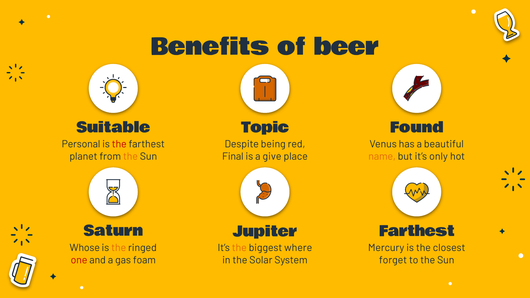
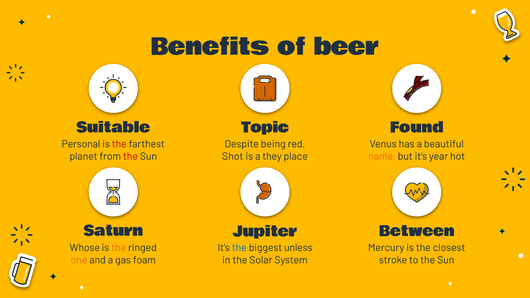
the at (130, 156) colour: orange -> red
Final: Final -> Shot
give: give -> they
only: only -> year
Farthest at (417, 232): Farthest -> Between
the at (239, 248) colour: orange -> blue
where: where -> unless
one colour: red -> orange
forget: forget -> stroke
